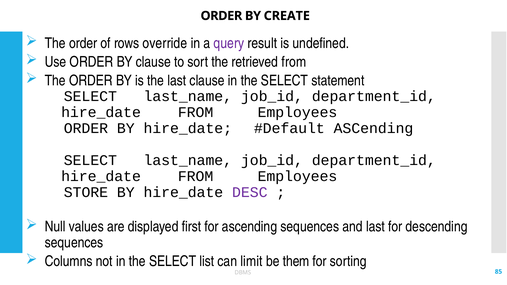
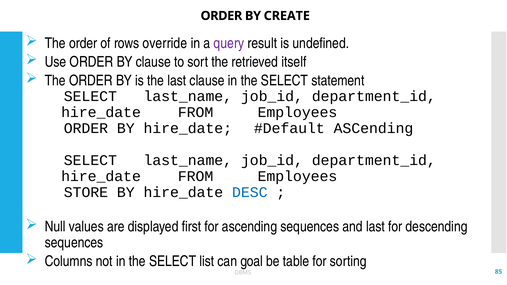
retrieved from: from -> itself
DESC colour: purple -> blue
limit: limit -> goal
them: them -> table
